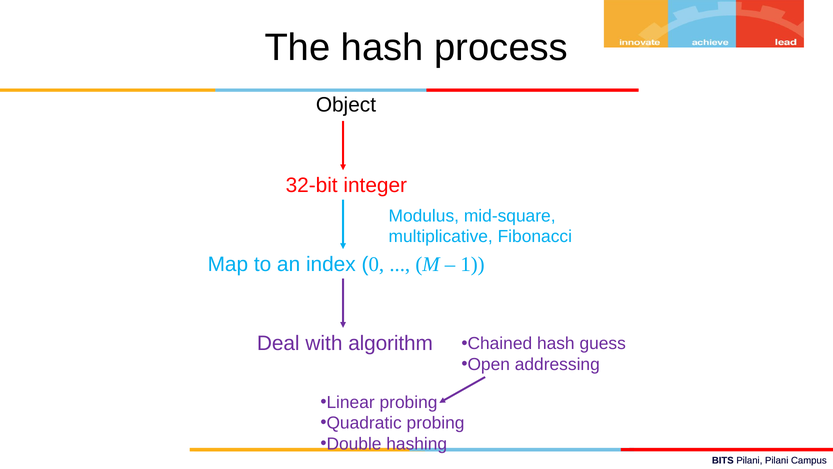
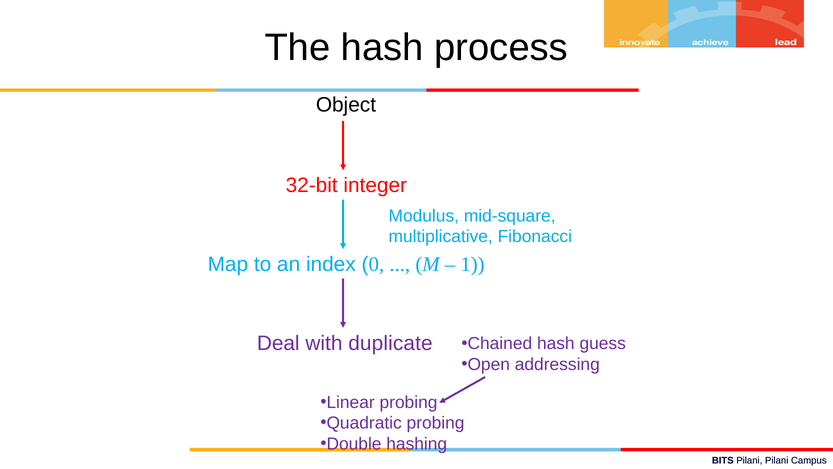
algorithm: algorithm -> duplicate
